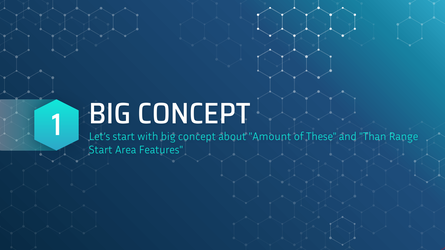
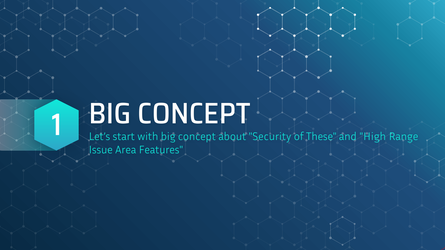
Amount: Amount -> Security
Than: Than -> High
Start at (101, 150): Start -> Issue
